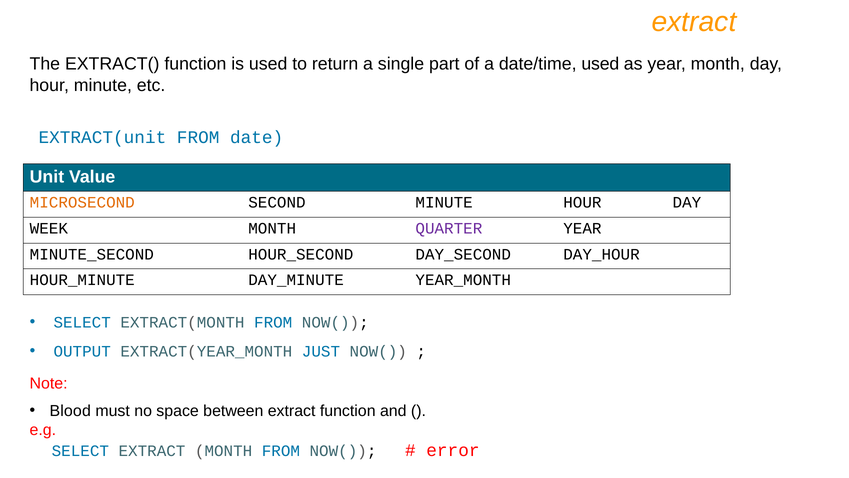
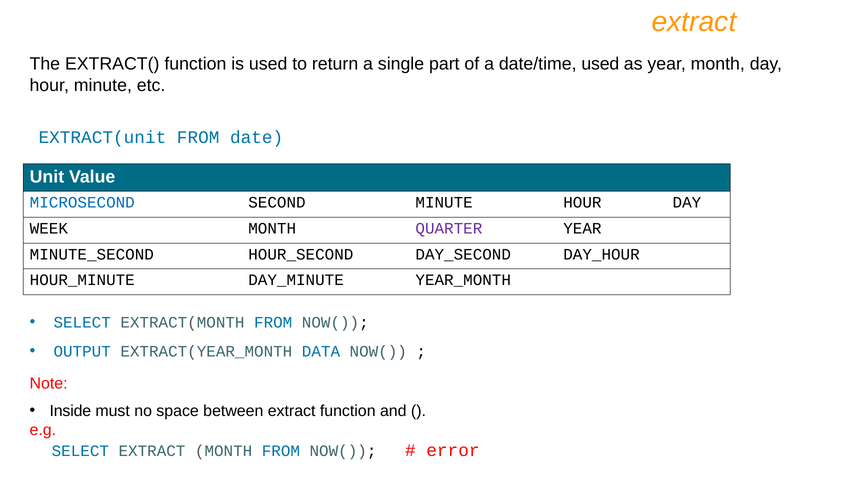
MICROSECOND colour: orange -> blue
JUST: JUST -> DATA
Blood: Blood -> Inside
